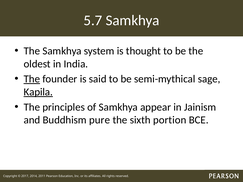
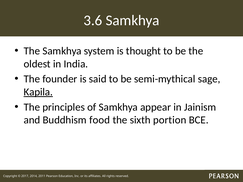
5.7: 5.7 -> 3.6
The at (32, 79) underline: present -> none
pure: pure -> food
